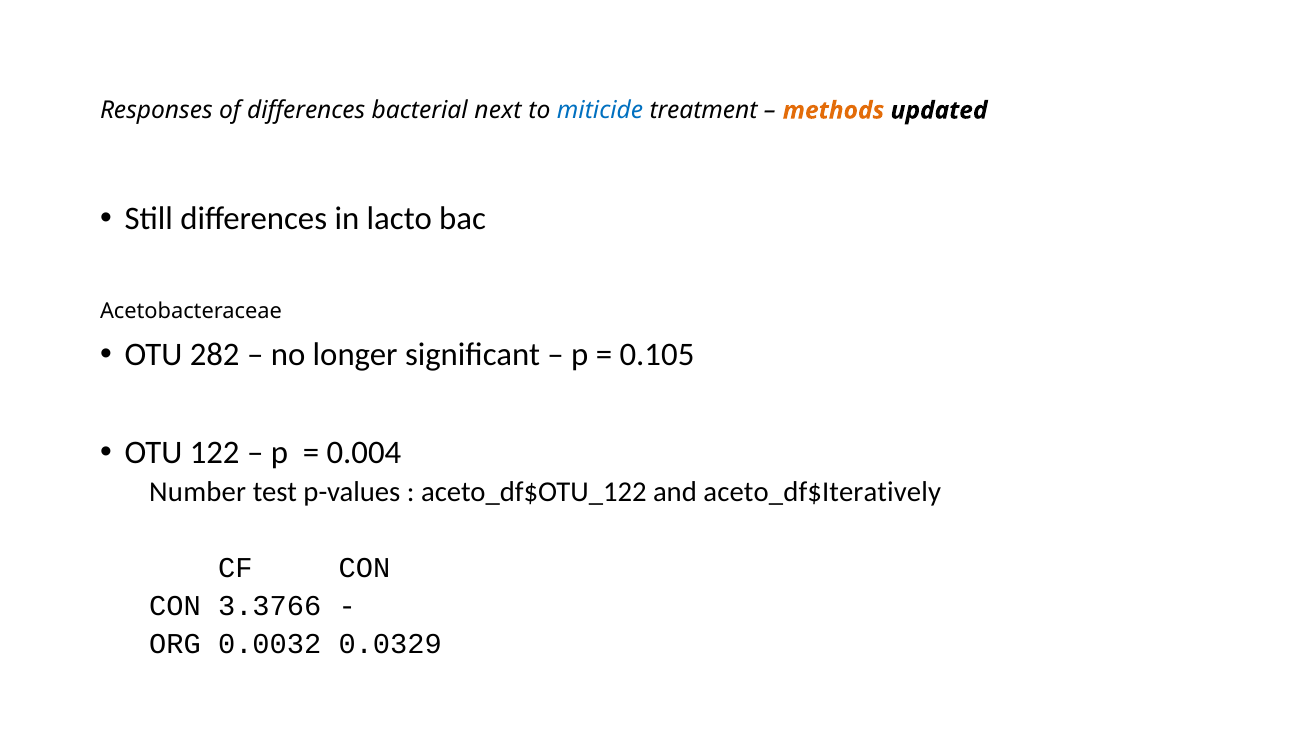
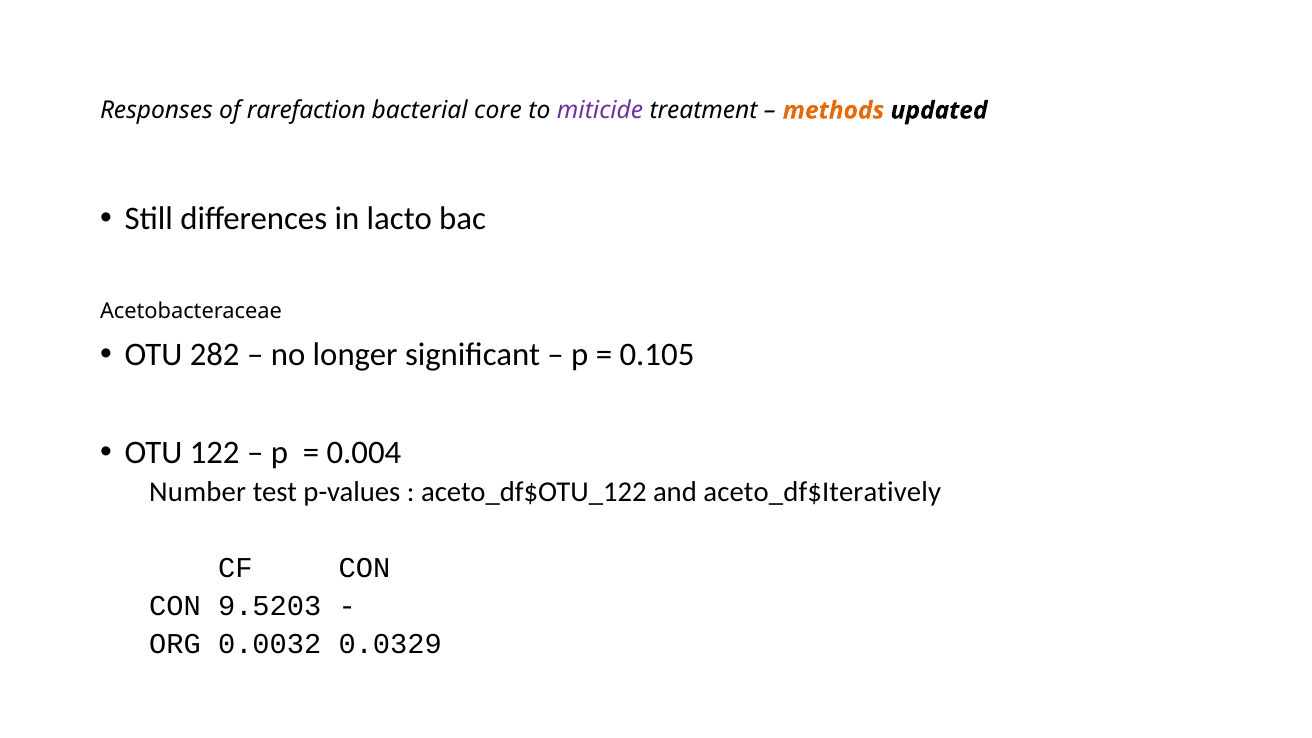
of differences: differences -> rarefaction
next: next -> core
miticide colour: blue -> purple
3.3766: 3.3766 -> 9.5203
